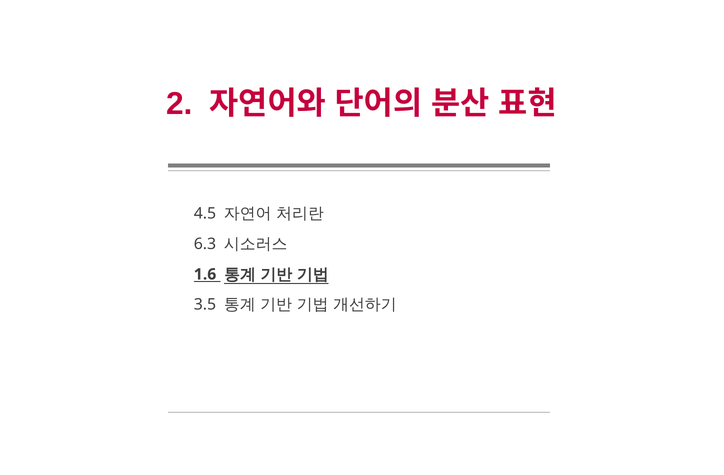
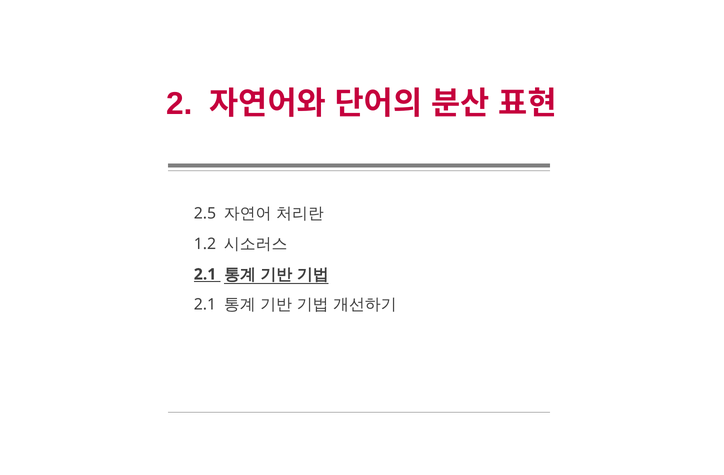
4.5: 4.5 -> 2.5
6.3: 6.3 -> 1.2
1.6 at (205, 275): 1.6 -> 2.1
3.5 at (205, 305): 3.5 -> 2.1
